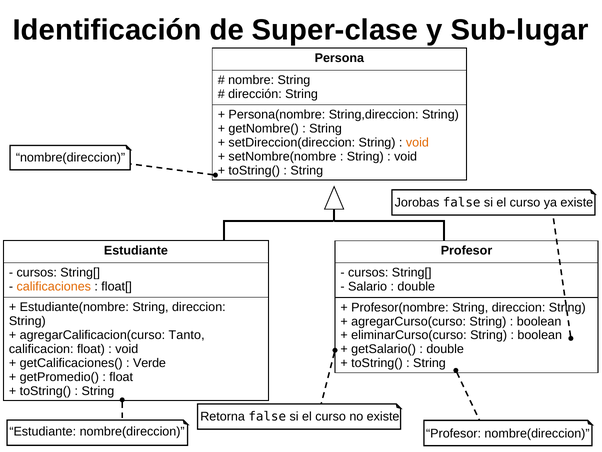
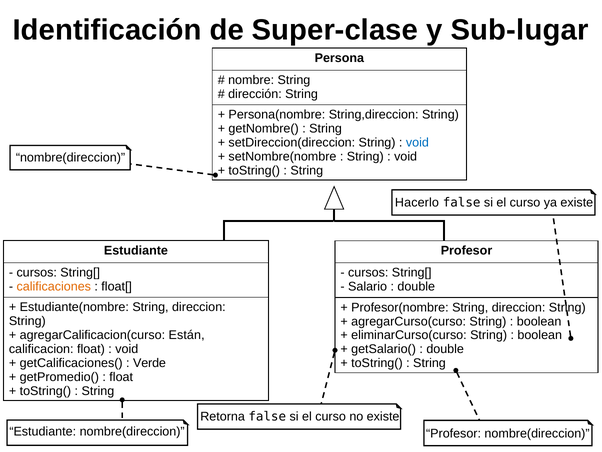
void at (417, 142) colour: orange -> blue
Jorobas: Jorobas -> Hacerlo
Tanto: Tanto -> Están
